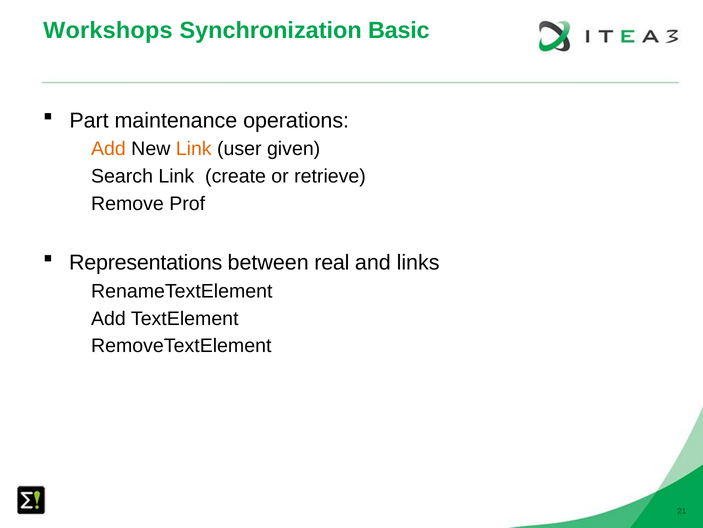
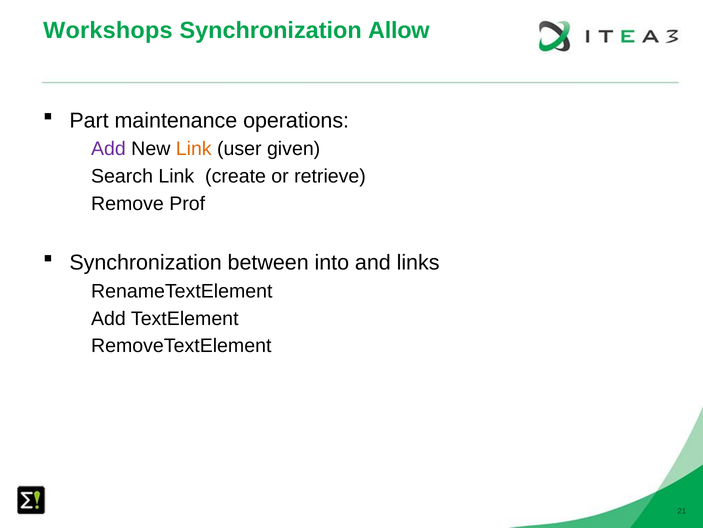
Basic: Basic -> Allow
Add at (108, 149) colour: orange -> purple
Representations at (146, 262): Representations -> Synchronization
real: real -> into
